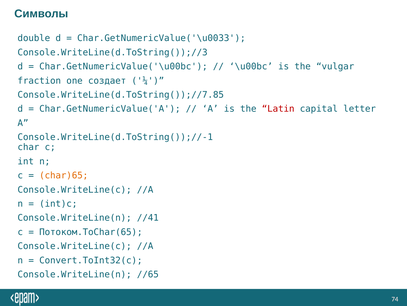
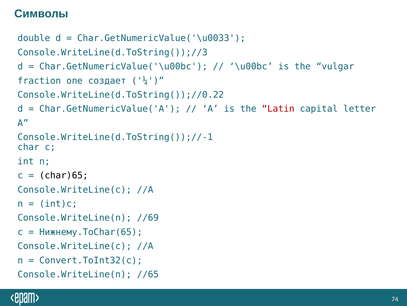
Console.WriteLine(d.ToString());//7.85: Console.WriteLine(d.ToString());//7.85 -> Console.WriteLine(d.ToString());//0.22
char)65 colour: orange -> black
//41: //41 -> //69
Потоком.ToChar(65: Потоком.ToChar(65 -> Нижнему.ToChar(65
